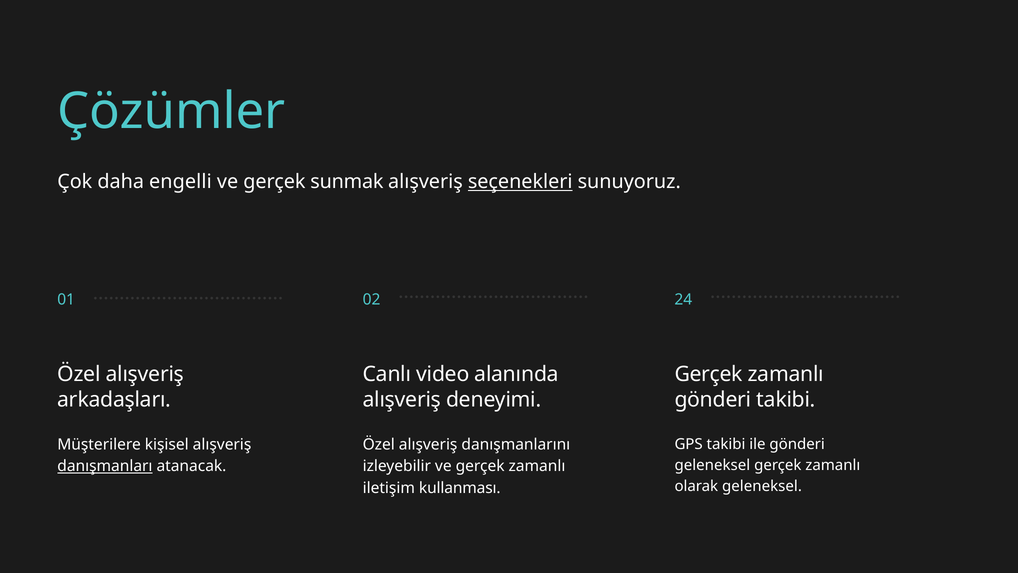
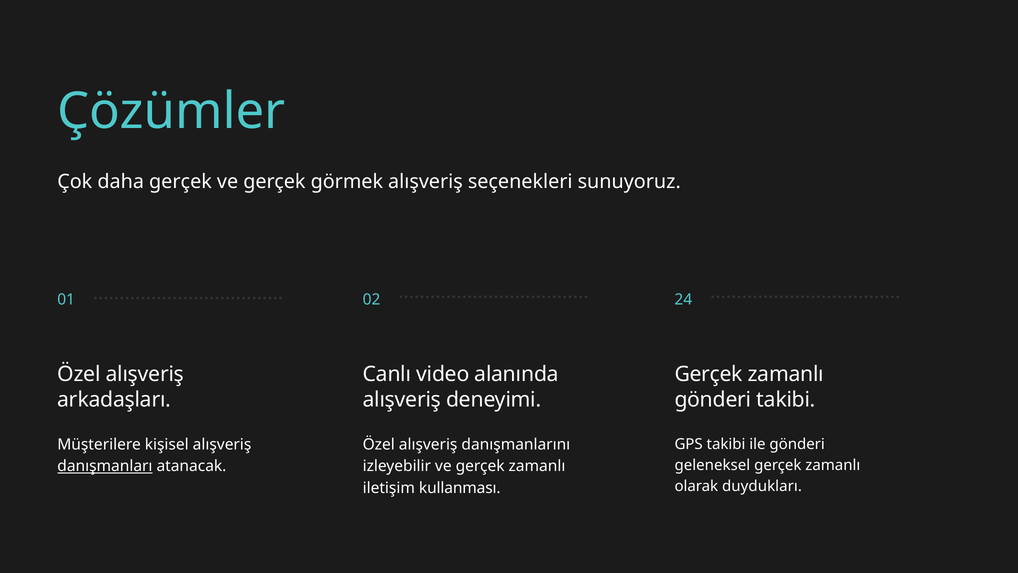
daha engelli: engelli -> gerçek
sunmak: sunmak -> görmek
seçenekleri underline: present -> none
olarak geleneksel: geleneksel -> duydukları
